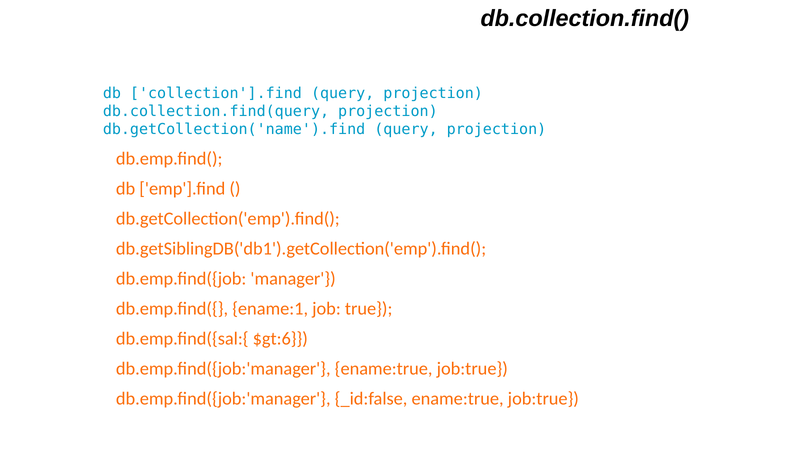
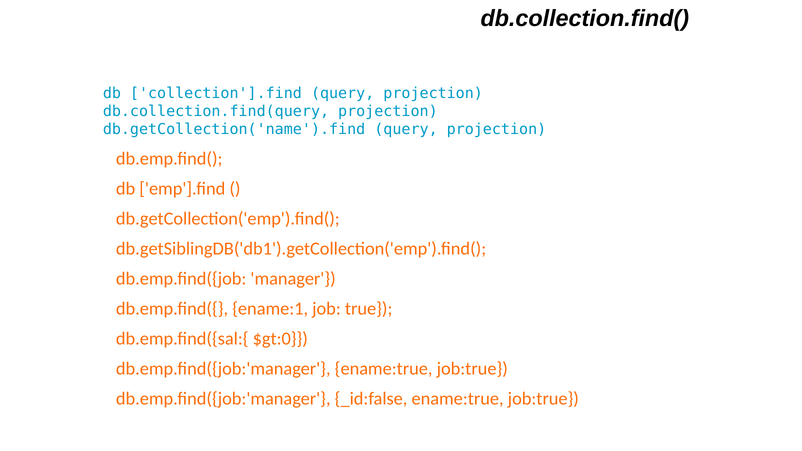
$gt:6: $gt:6 -> $gt:0
